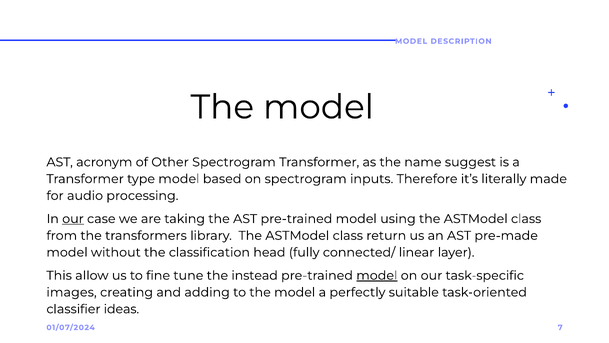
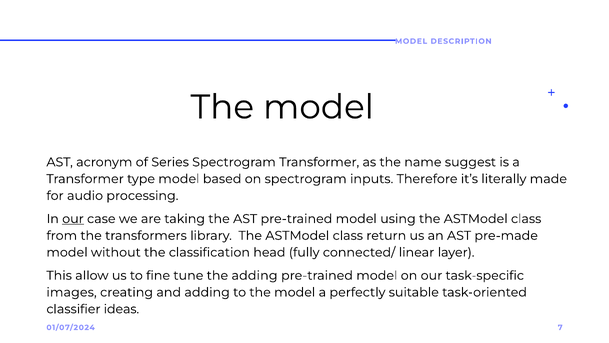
Other: Other -> Series
the instead: instead -> adding
model at (377, 275) underline: present -> none
